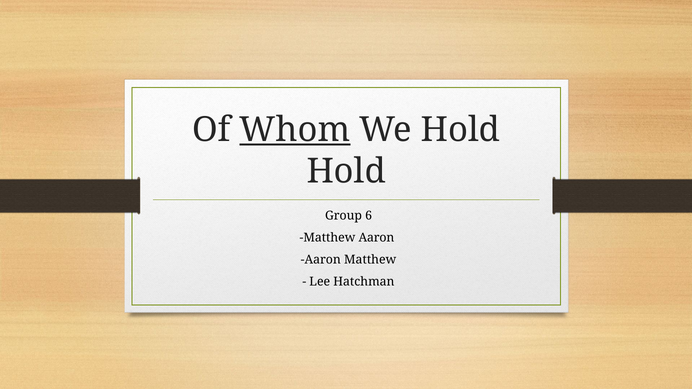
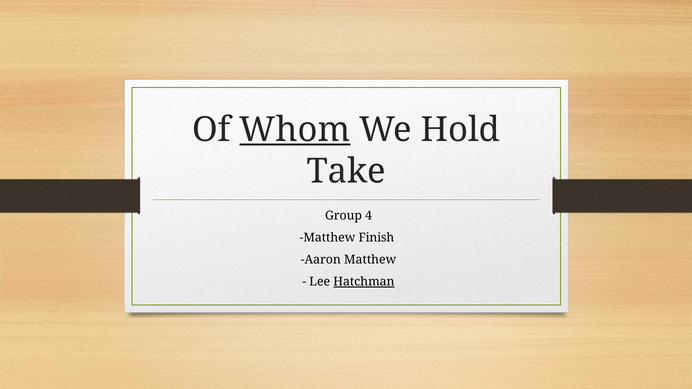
Hold at (346, 171): Hold -> Take
6: 6 -> 4
Matthew Aaron: Aaron -> Finish
Hatchman underline: none -> present
